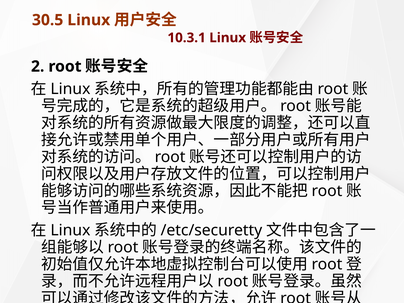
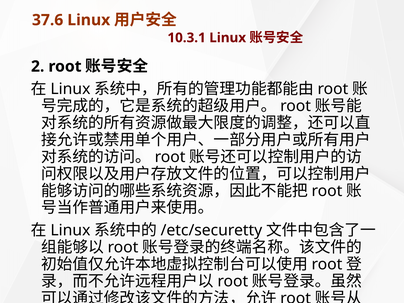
30.5: 30.5 -> 37.6
